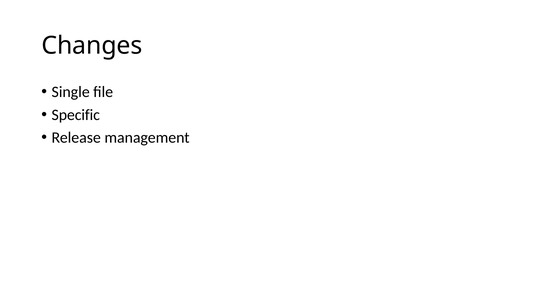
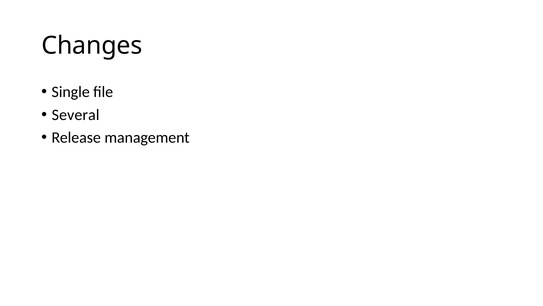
Specific: Specific -> Several
